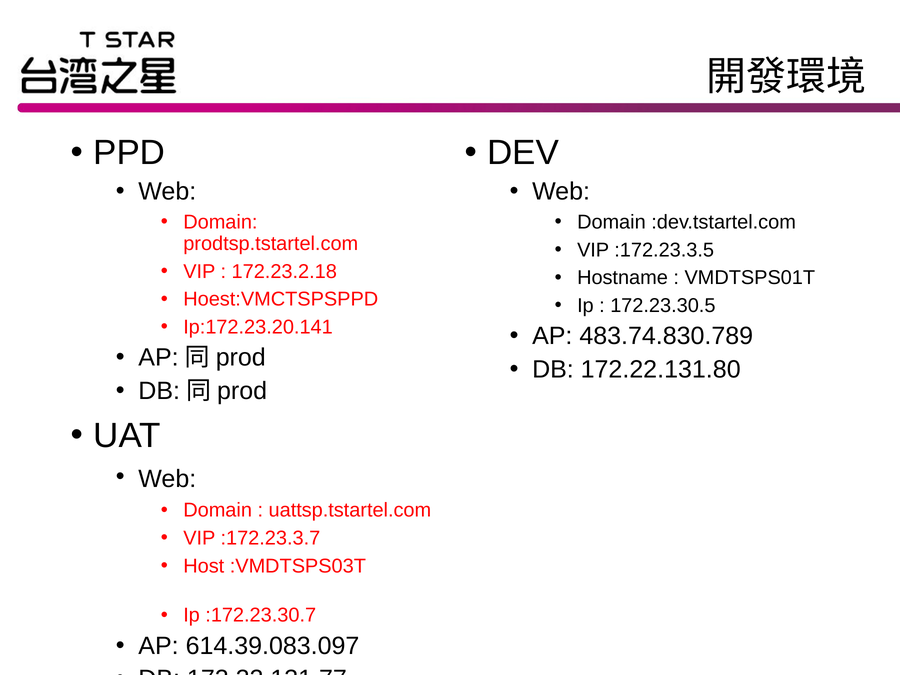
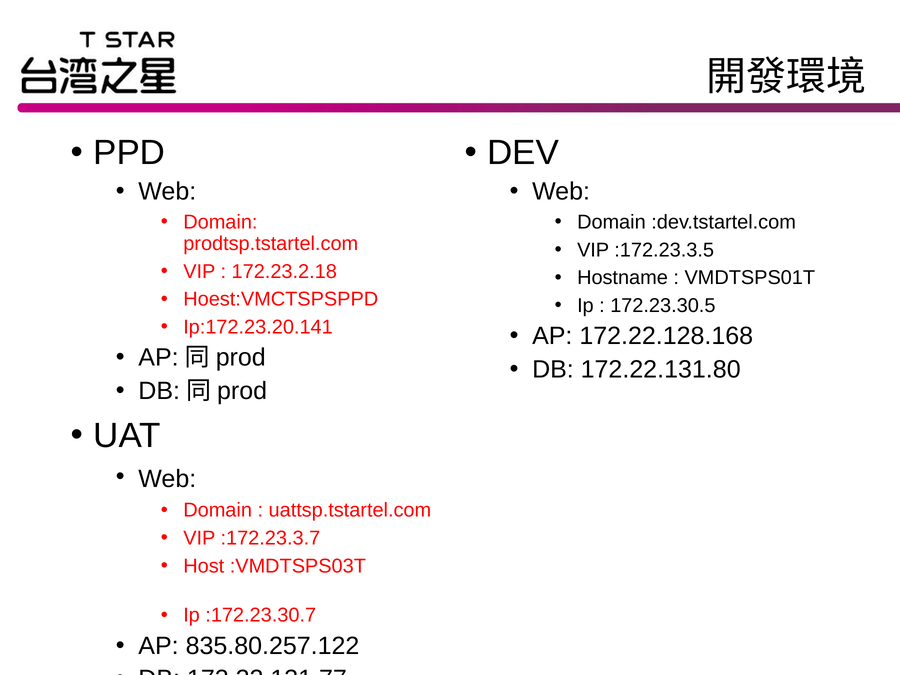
483.74.830.789: 483.74.830.789 -> 172.22.128.168
614.39.083.097: 614.39.083.097 -> 835.80.257.122
